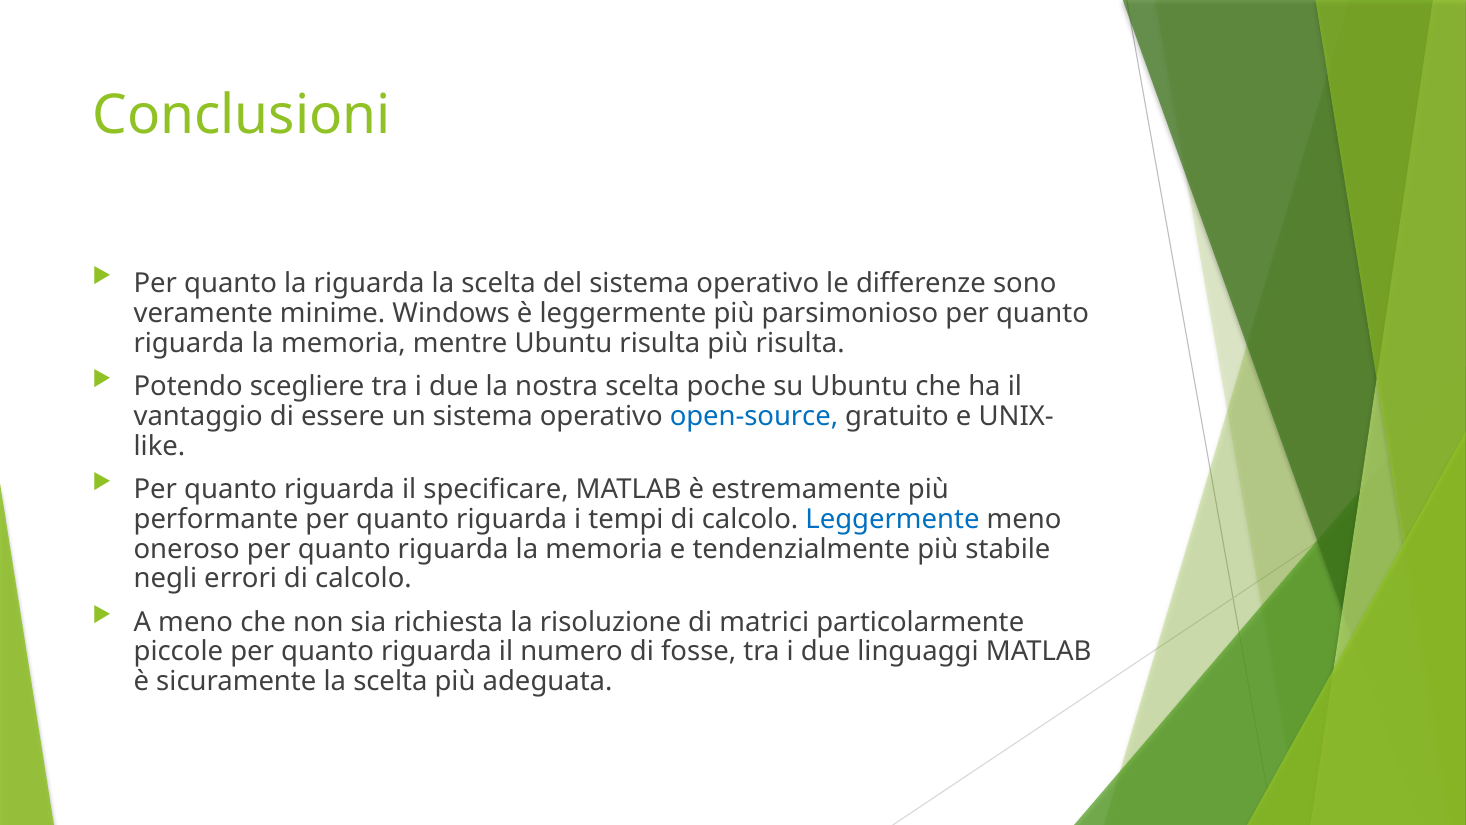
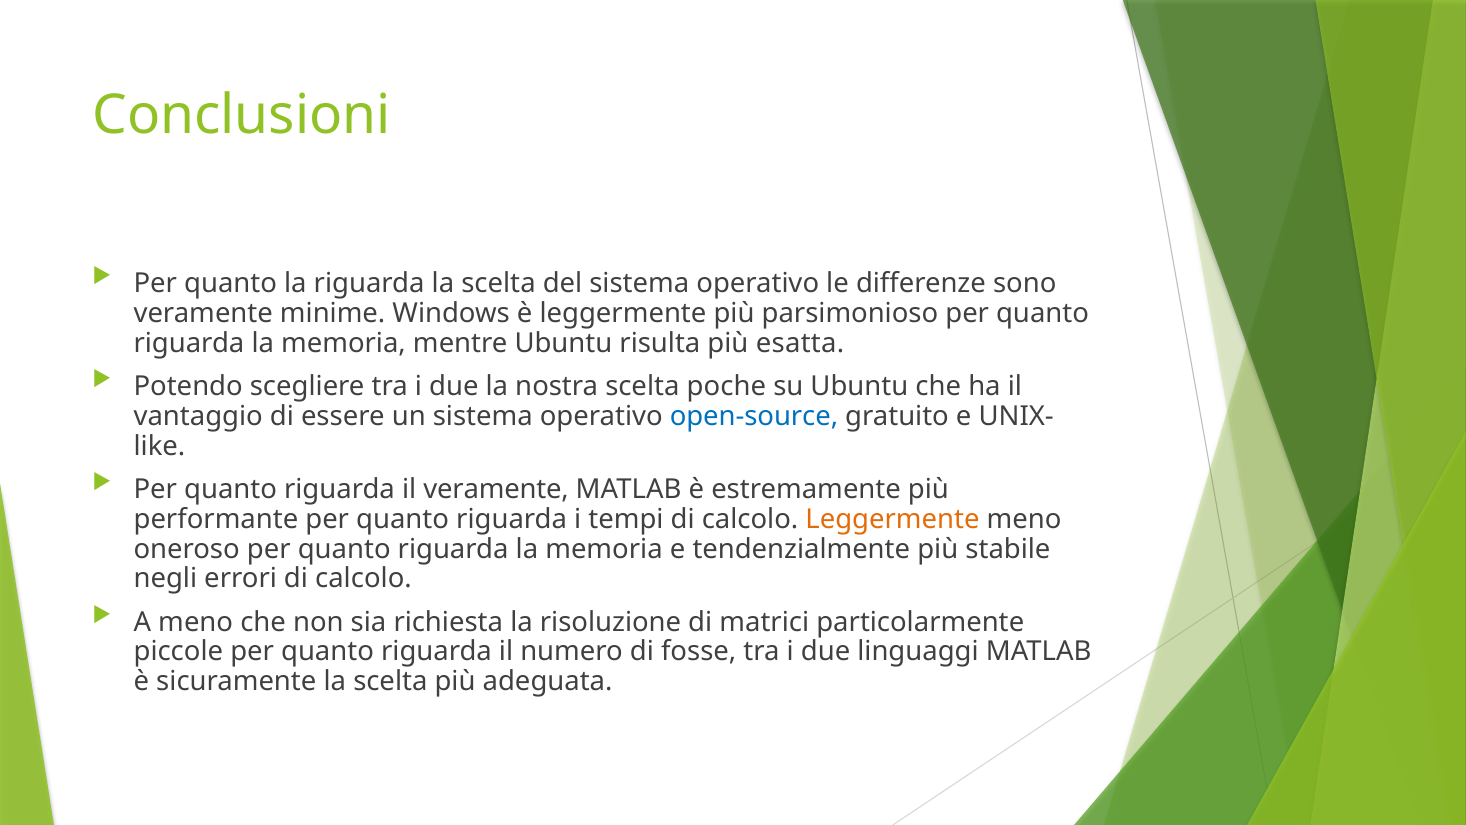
più risulta: risulta -> esatta
il specificare: specificare -> veramente
Leggermente at (892, 519) colour: blue -> orange
